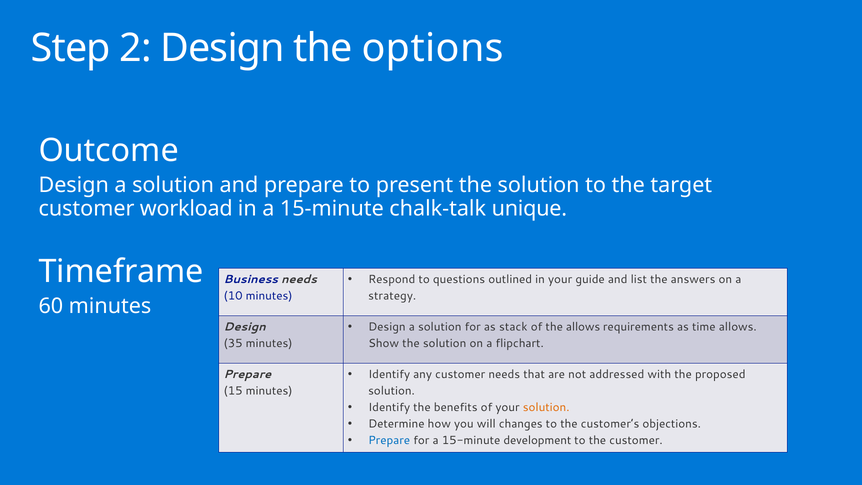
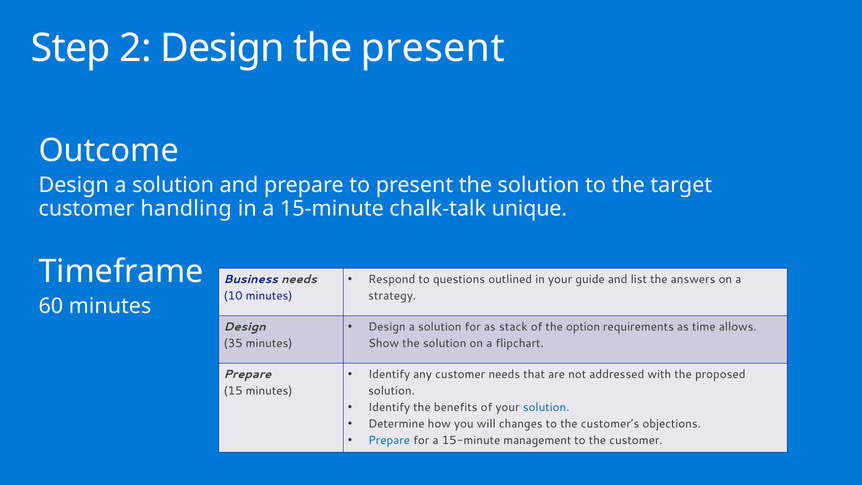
the options: options -> present
workload: workload -> handling
the allows: allows -> option
solution at (546, 407) colour: orange -> blue
development: development -> management
